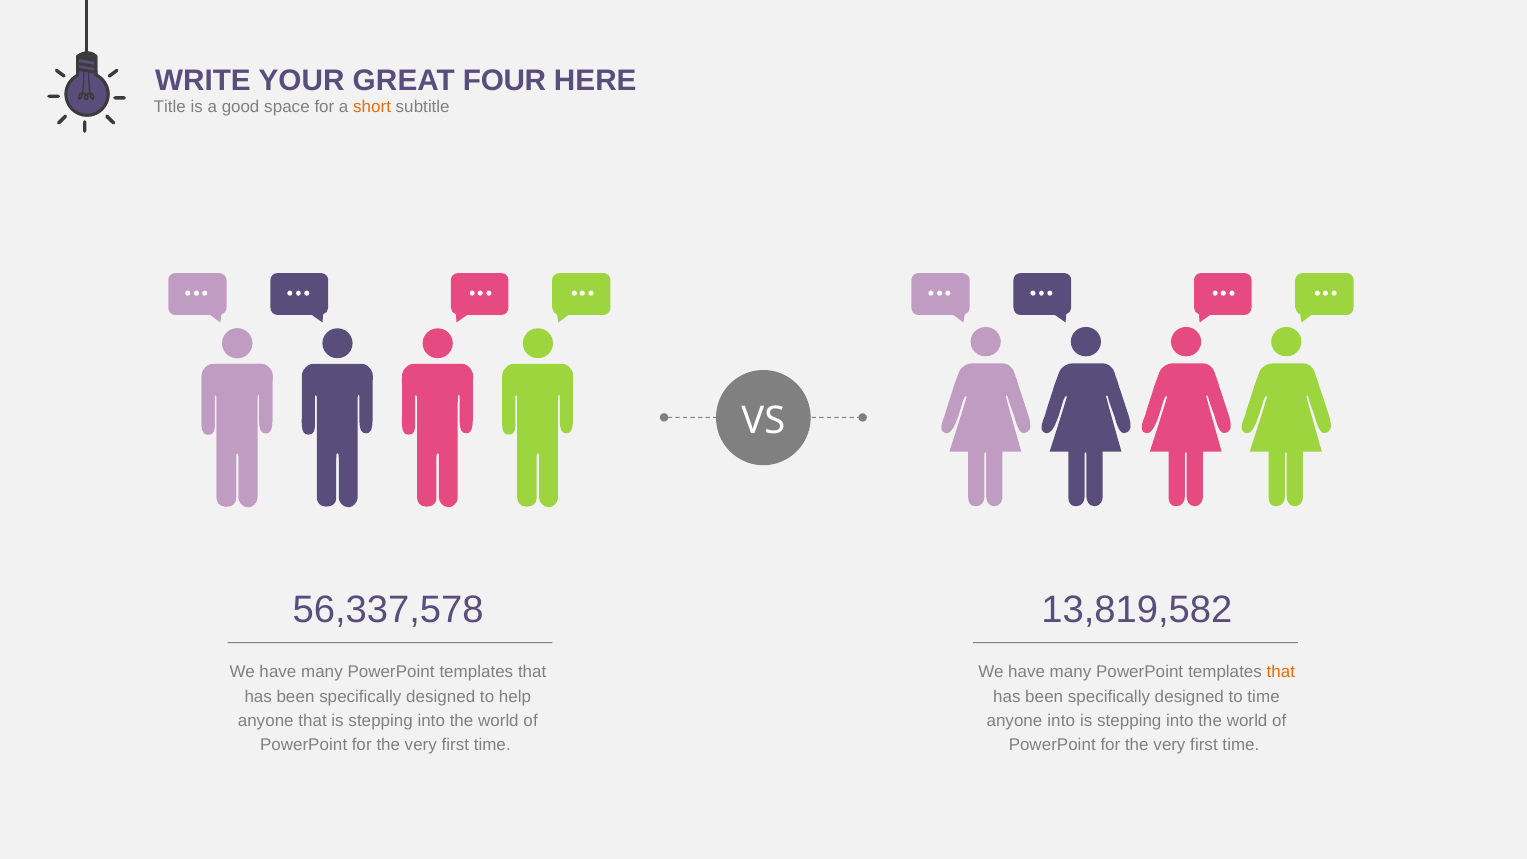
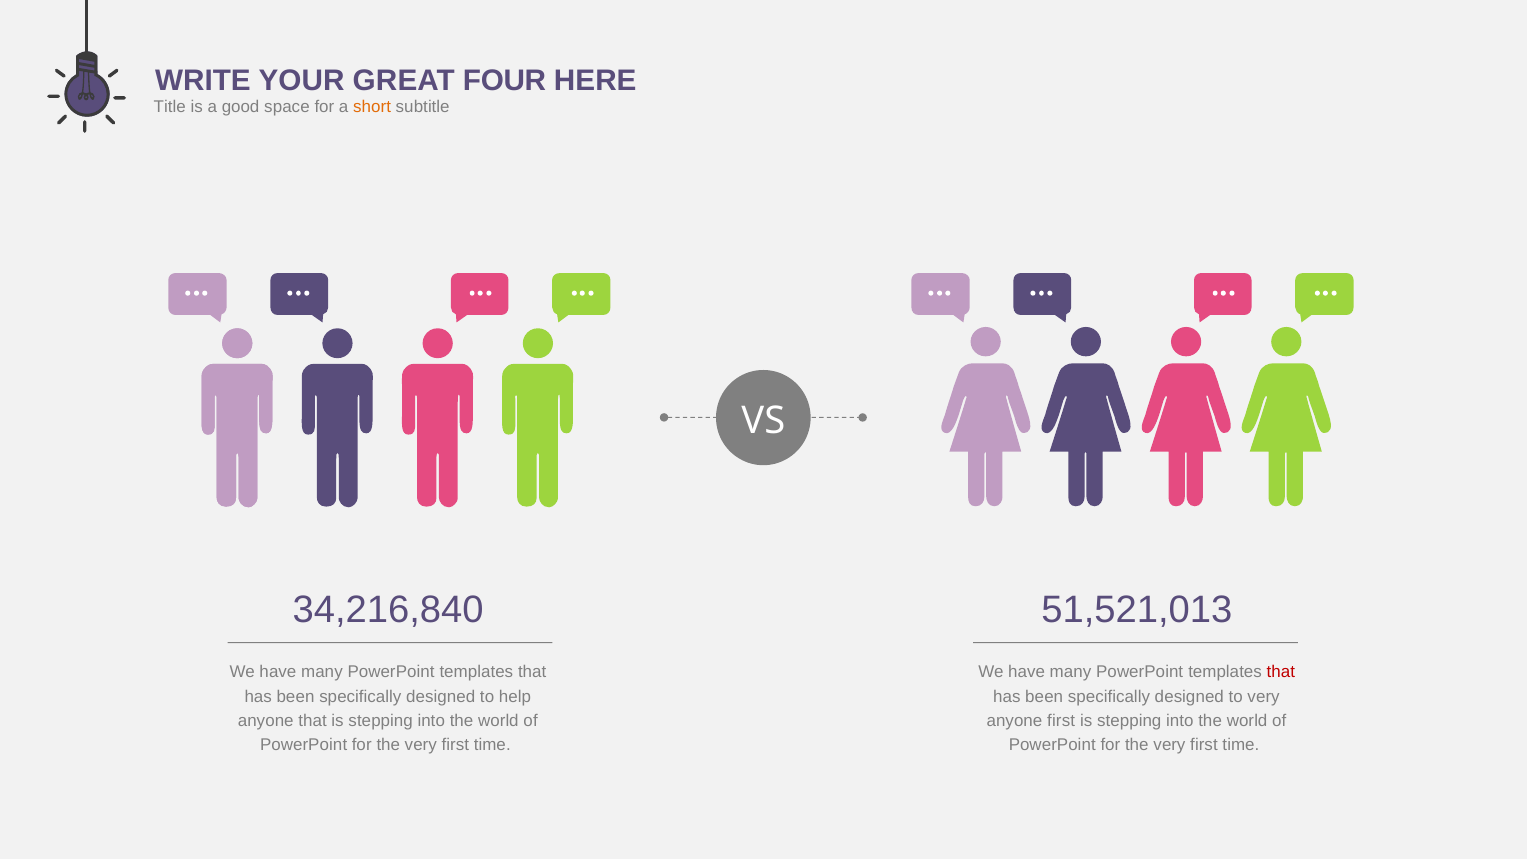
56,337,578: 56,337,578 -> 34,216,840
13,819,582: 13,819,582 -> 51,521,013
that at (1281, 672) colour: orange -> red
to time: time -> very
anyone into: into -> first
